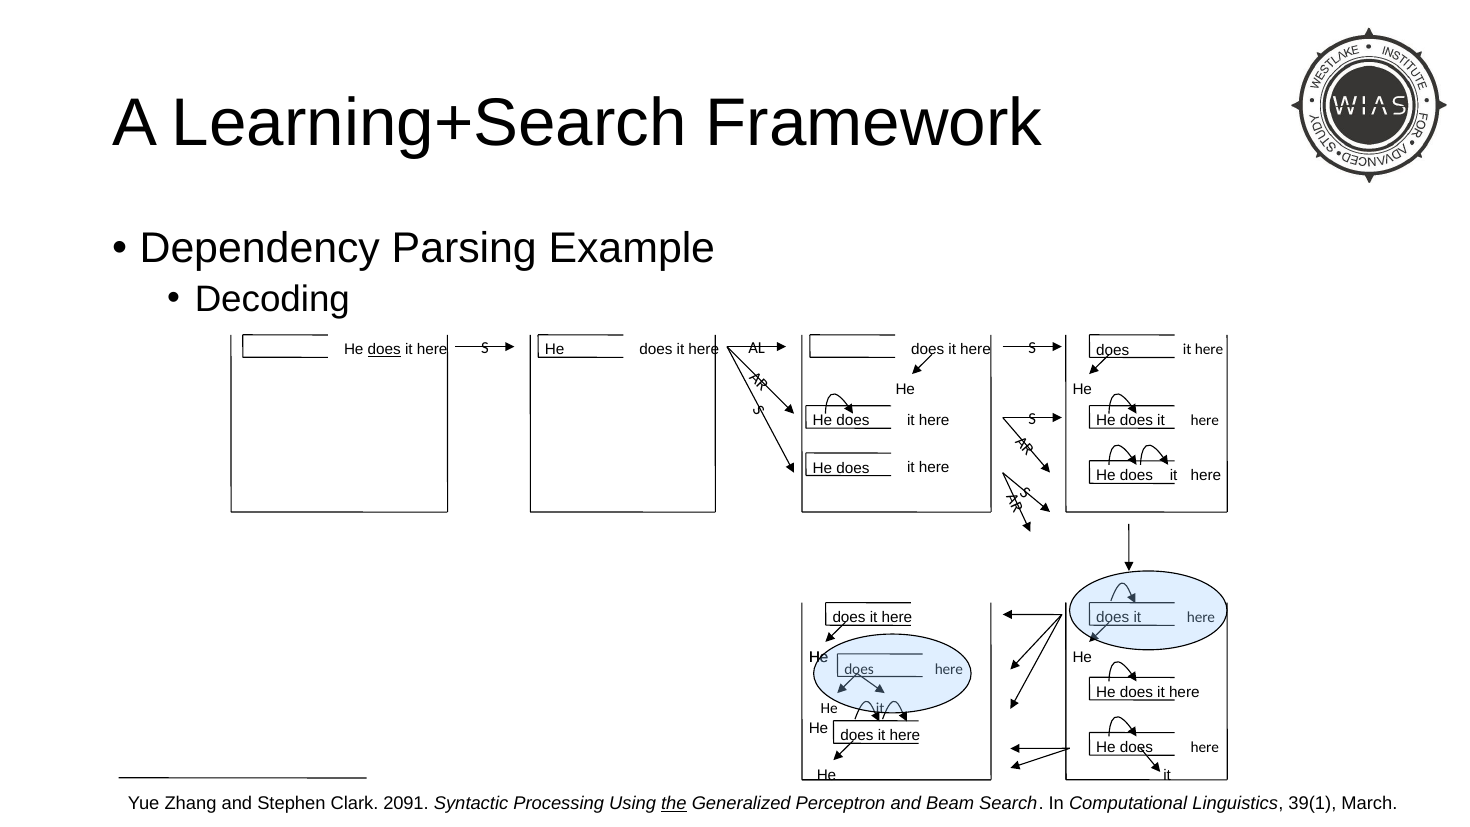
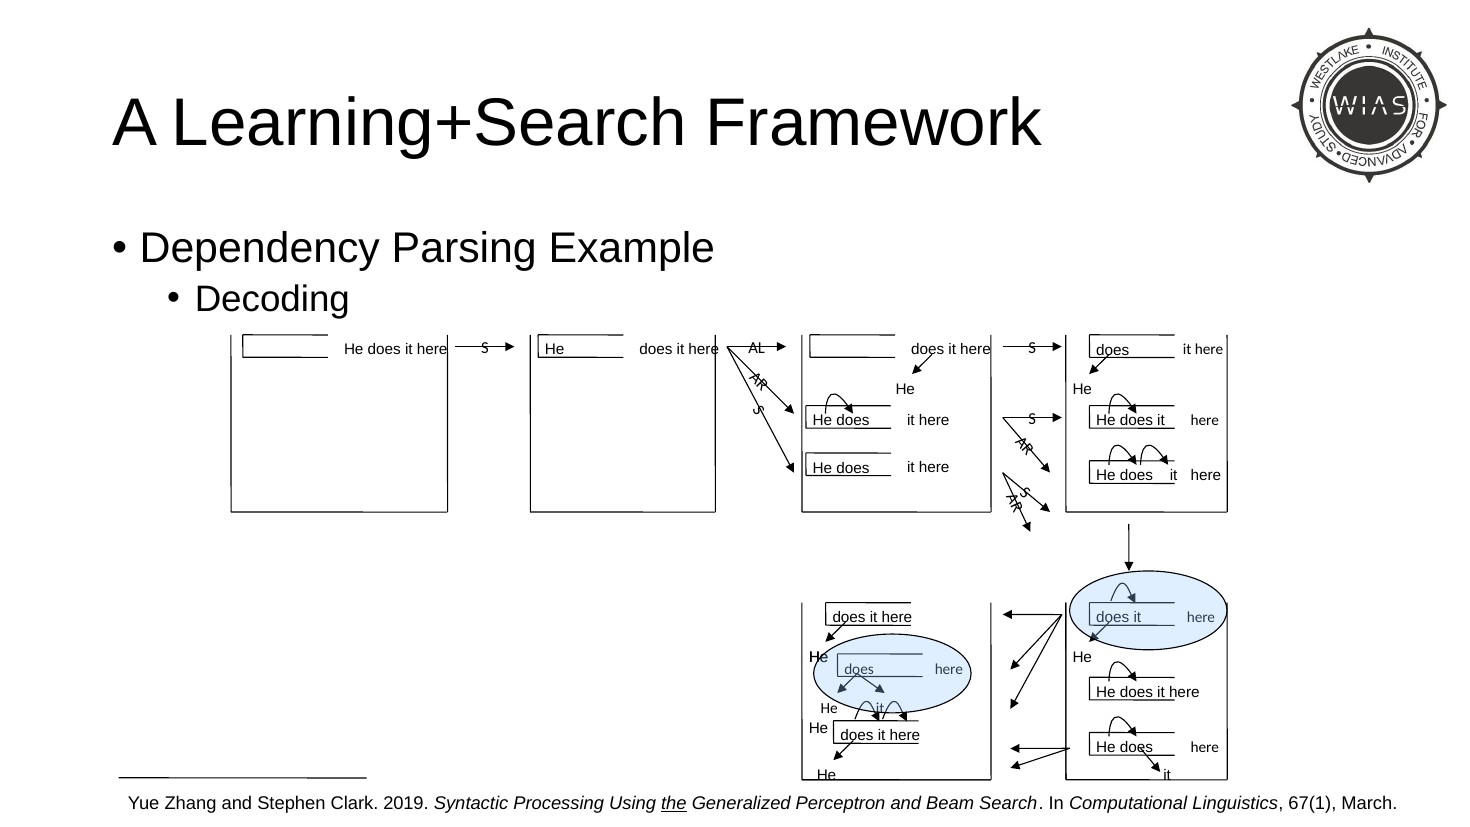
does at (384, 350) underline: present -> none
2091: 2091 -> 2019
39(1: 39(1 -> 67(1
